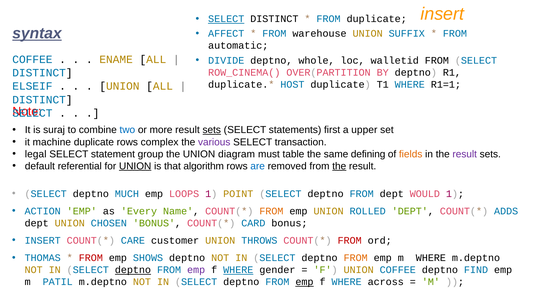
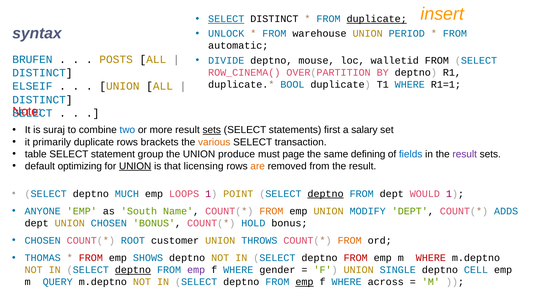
duplicate at (377, 19) underline: none -> present
syntax underline: present -> none
AFFECT: AFFECT -> UNLOCK
SUFFIX: SUFFIX -> PERIOD
whole: whole -> mouse
COFFEE at (32, 60): COFFEE -> BRUFEN
ENAME: ENAME -> POSTS
HOST: HOST -> BOOL
upper: upper -> salary
machine: machine -> primarily
complex: complex -> brackets
various colour: purple -> orange
legal: legal -> table
diagram: diagram -> produce
table: table -> page
fields colour: orange -> blue
referential: referential -> optimizing
algorithm: algorithm -> licensing
are colour: blue -> orange
the at (339, 166) underline: present -> none
deptno at (326, 194) underline: none -> present
ACTION: ACTION -> ANYONE
Every: Every -> South
ROLLED: ROLLED -> MODIFY
CARD: CARD -> HOLD
INSERT at (43, 240): INSERT -> CHOSEN
CARE: CARE -> ROOT
FROM at (350, 240) colour: red -> orange
FROM at (356, 258) colour: orange -> red
WHERE at (431, 258) colour: black -> red
WHERE at (238, 270) underline: present -> none
UNION COFFEE: COFFEE -> SINGLE
FIND: FIND -> CELL
PATIL: PATIL -> QUERY
